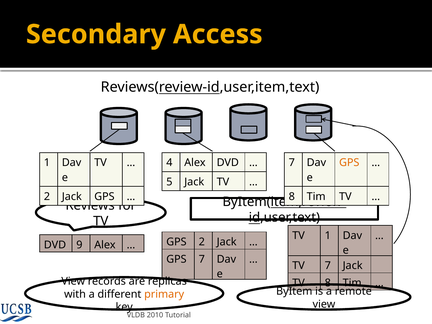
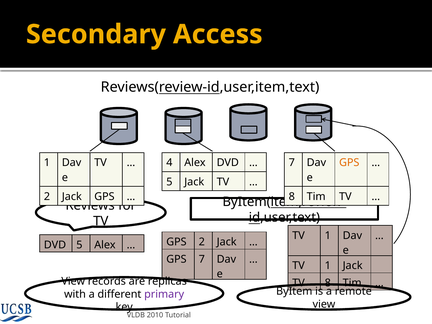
DVD 9: 9 -> 5
7 at (328, 266): 7 -> 1
primary colour: orange -> purple
